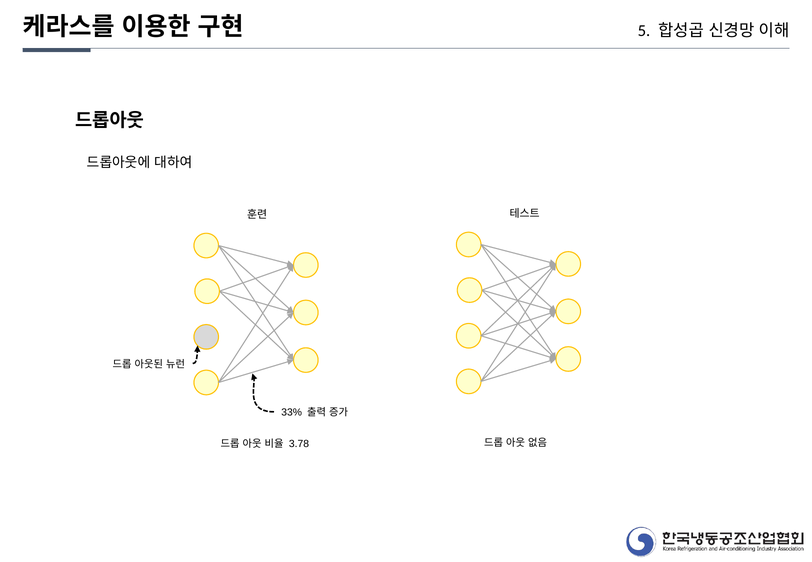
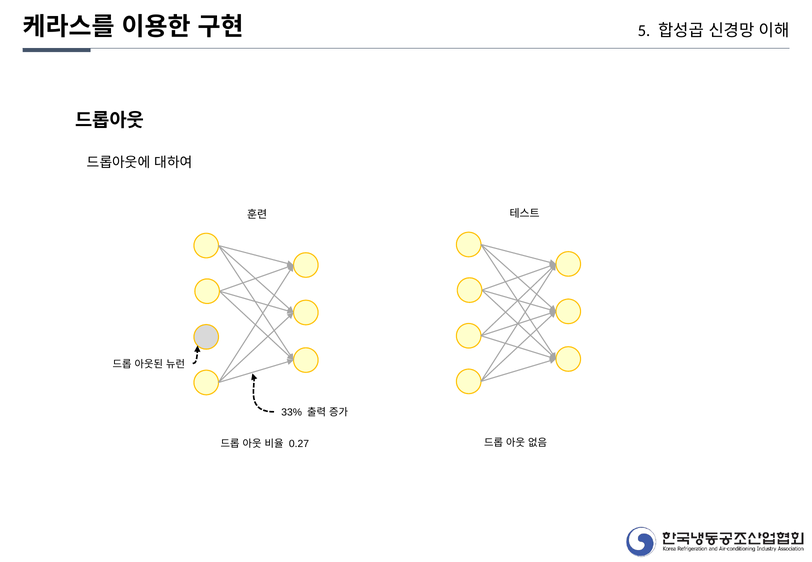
3.78: 3.78 -> 0.27
